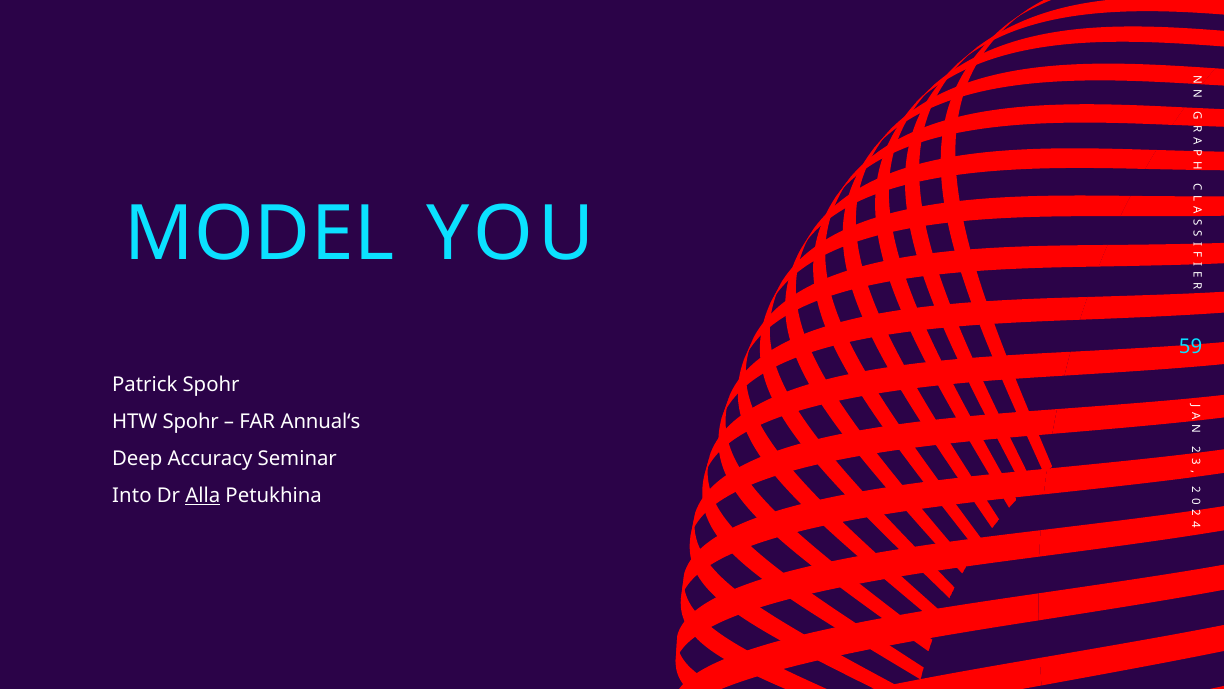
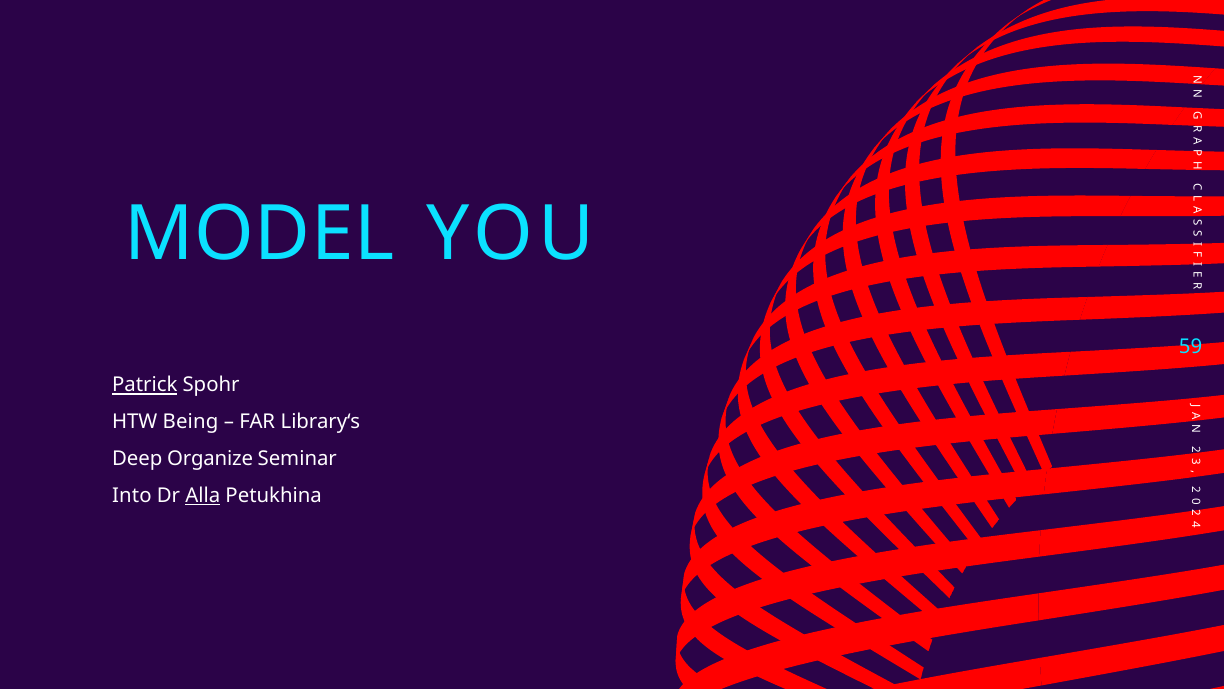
Patrick underline: none -> present
HTW Spohr: Spohr -> Being
Annual‘s: Annual‘s -> Library‘s
Accuracy: Accuracy -> Organize
